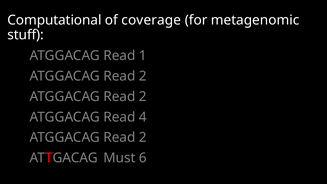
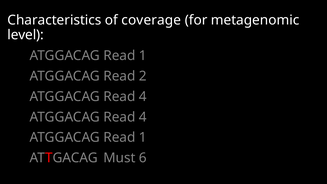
Computational: Computational -> Characteristics
stuff: stuff -> level
2 at (143, 97): 2 -> 4
2 at (143, 137): 2 -> 1
